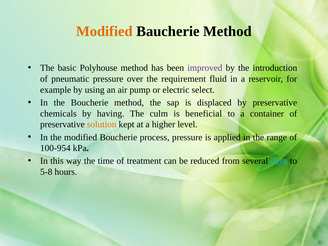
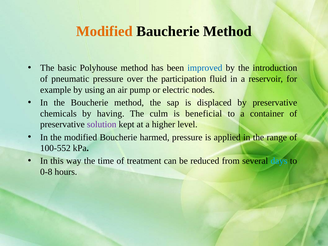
improved colour: purple -> blue
requirement: requirement -> participation
select: select -> nodes
solution colour: orange -> purple
process: process -> harmed
100-954: 100-954 -> 100-552
5-8: 5-8 -> 0-8
